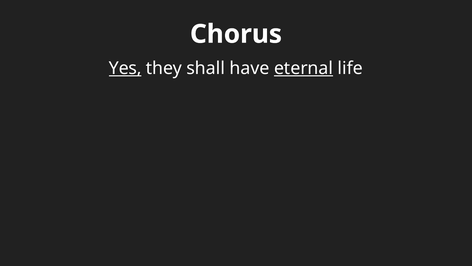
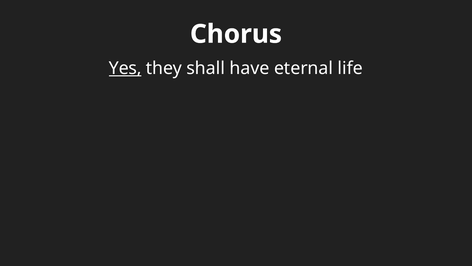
eternal underline: present -> none
